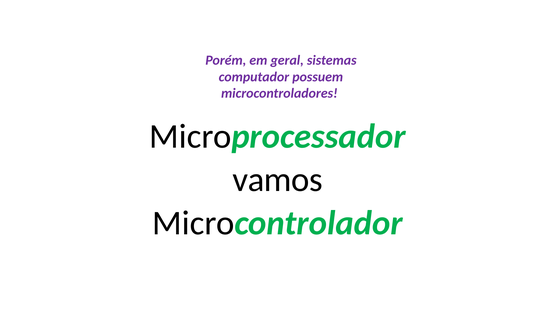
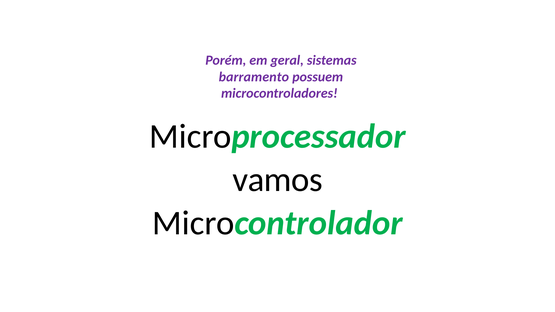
computador: computador -> barramento
